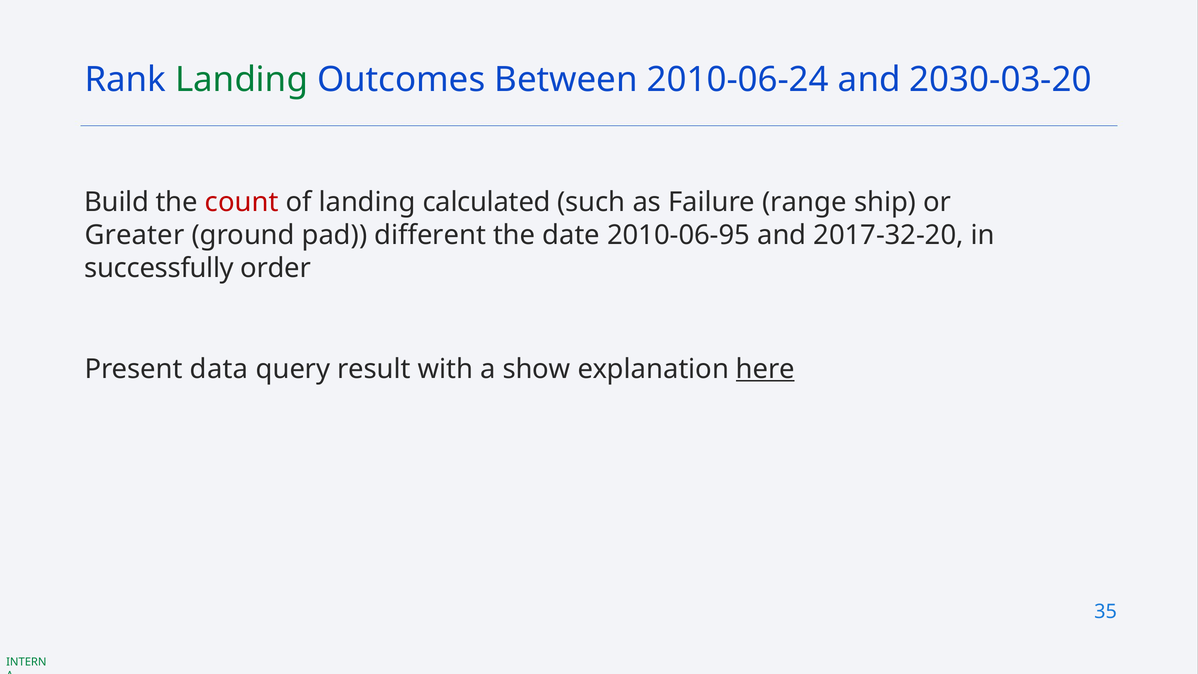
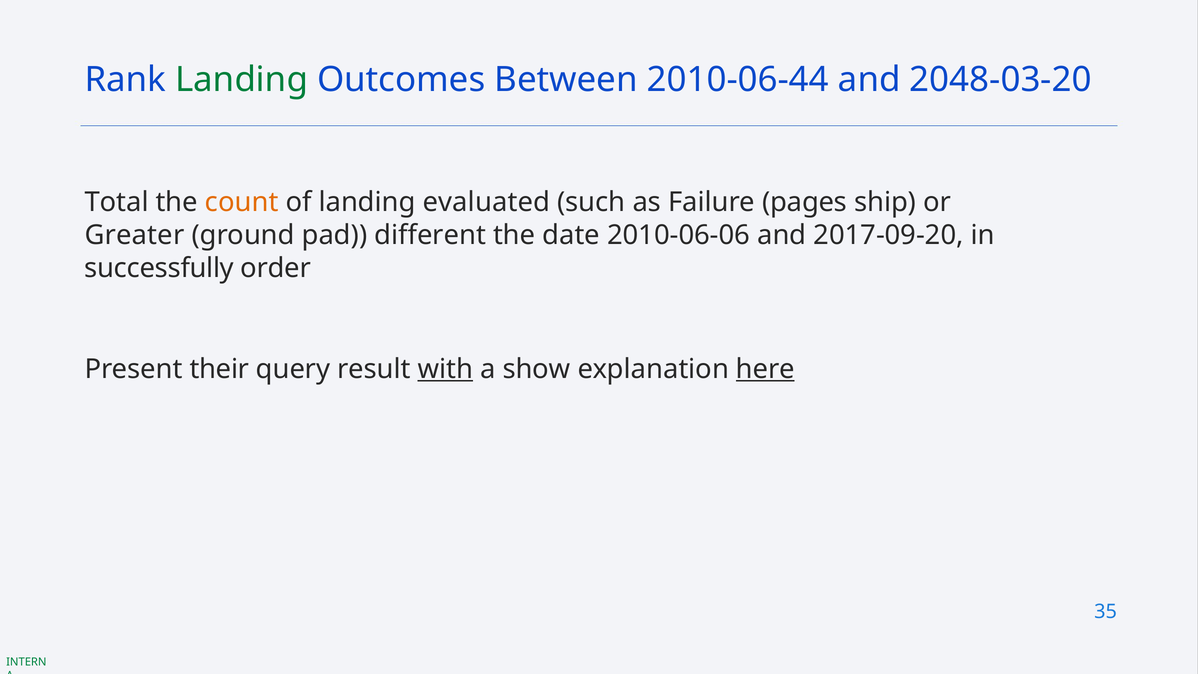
2010-06-24: 2010-06-24 -> 2010-06-44
2030-03-20: 2030-03-20 -> 2048-03-20
Build: Build -> Total
count colour: red -> orange
calculated: calculated -> evaluated
range: range -> pages
2010-06-95: 2010-06-95 -> 2010-06-06
2017-32-20: 2017-32-20 -> 2017-09-20
data: data -> their
with underline: none -> present
